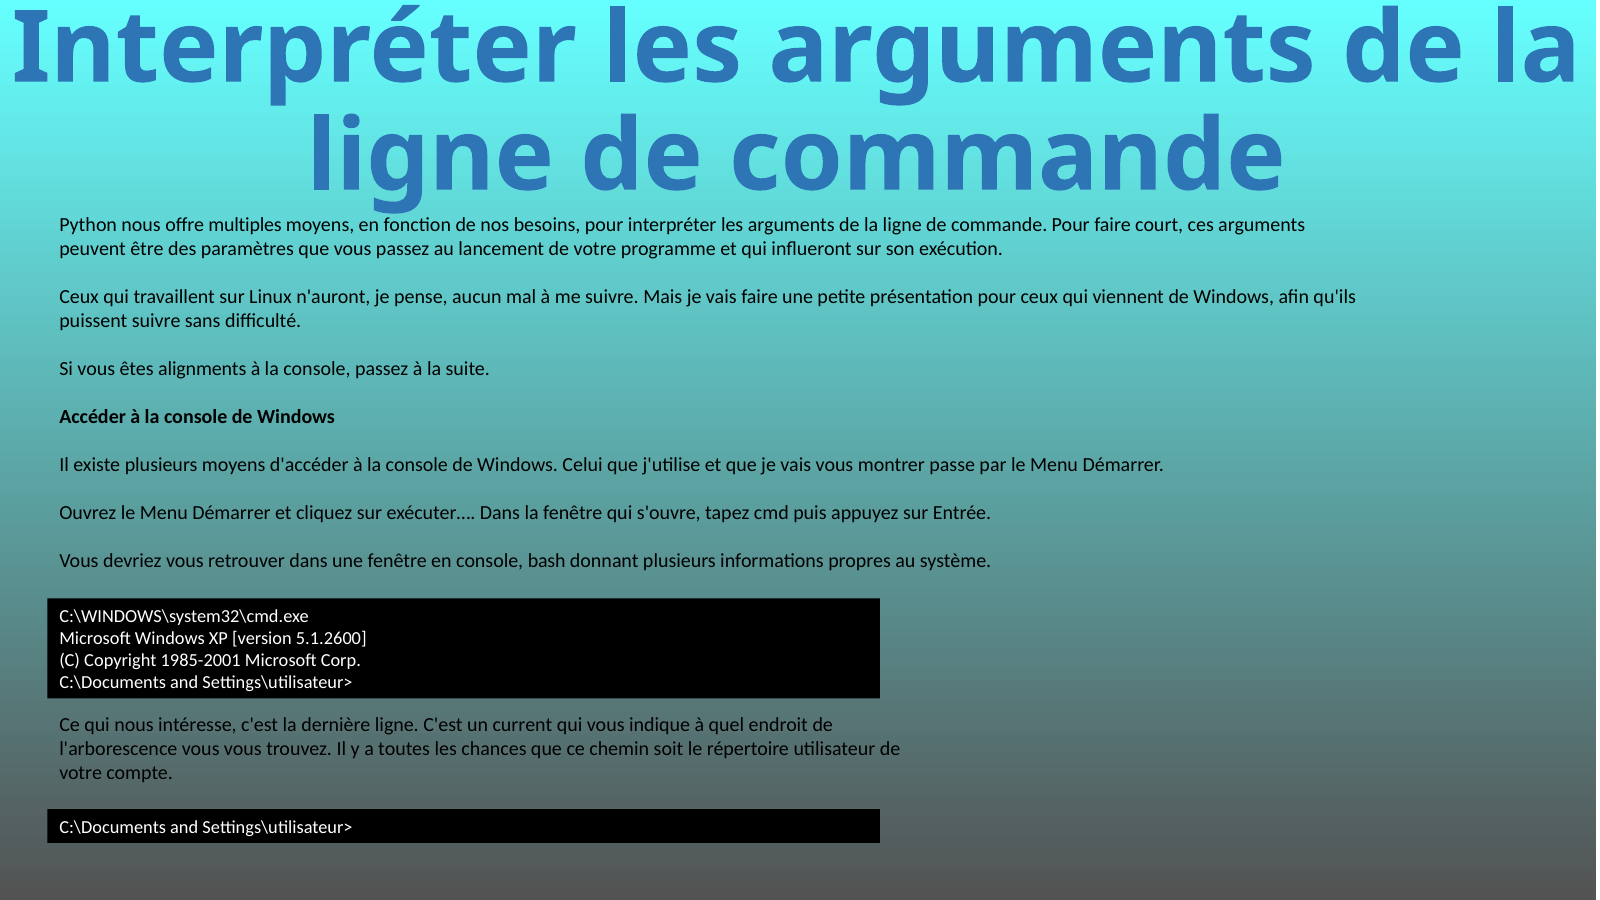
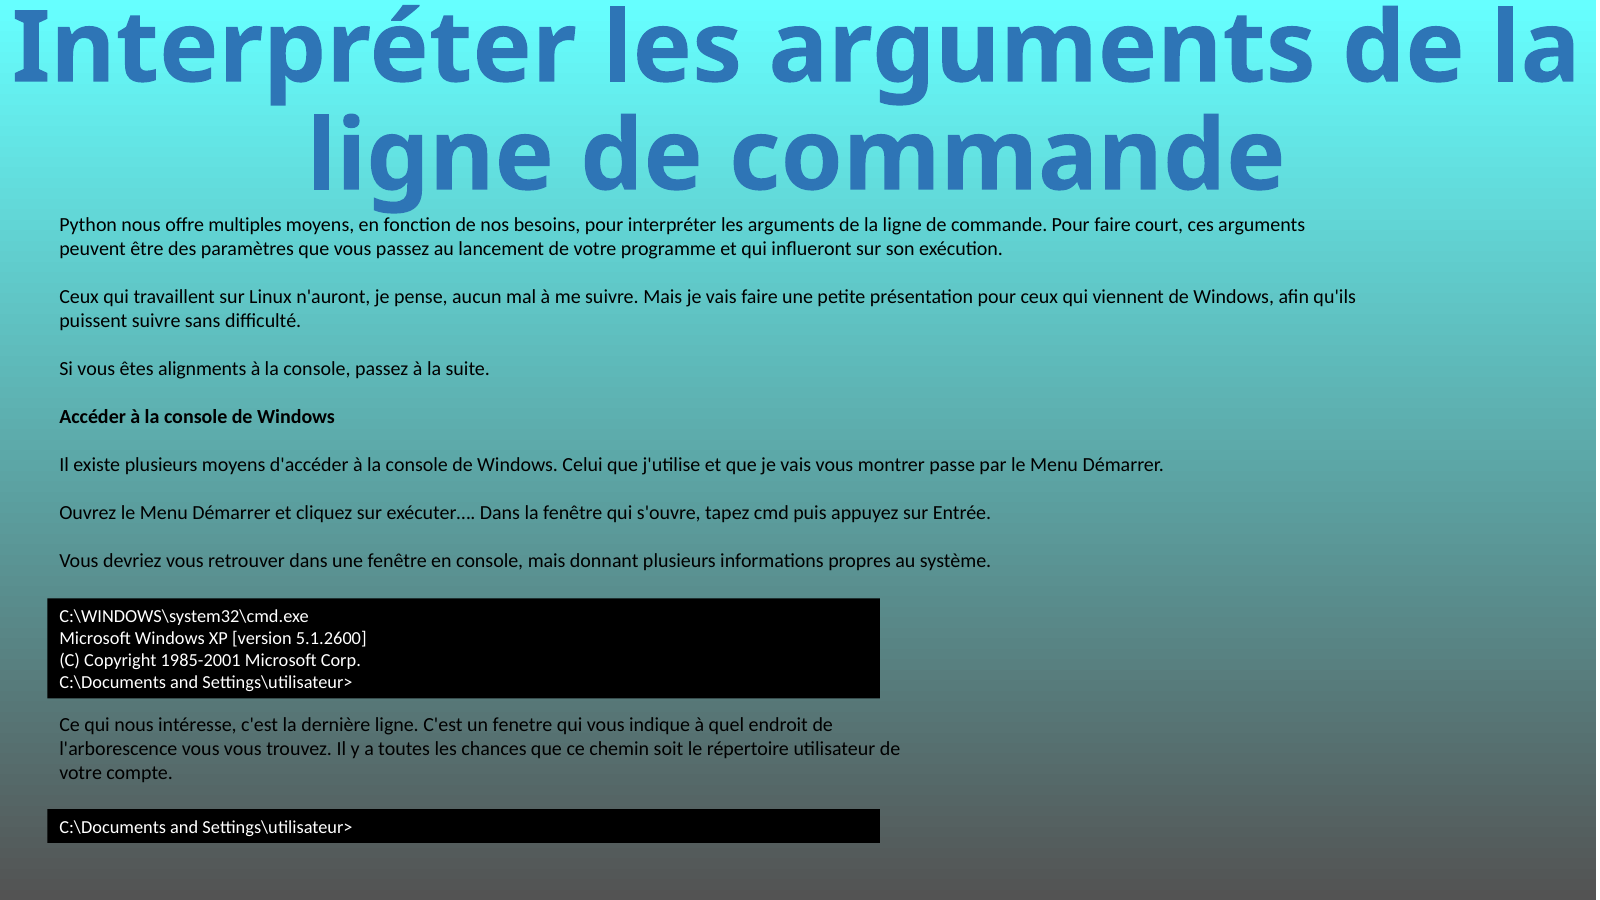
console bash: bash -> mais
current: current -> fenetre
